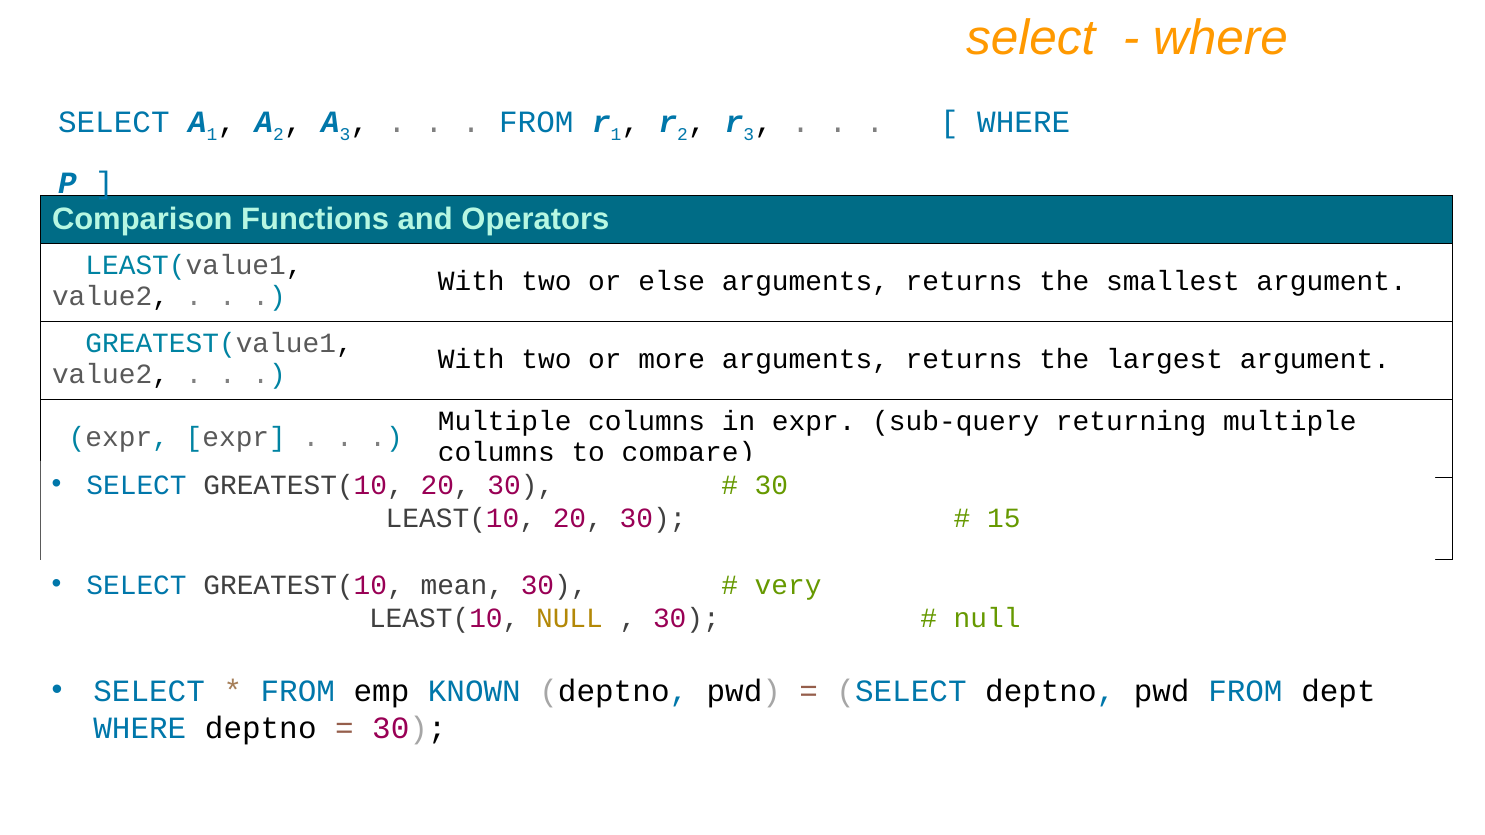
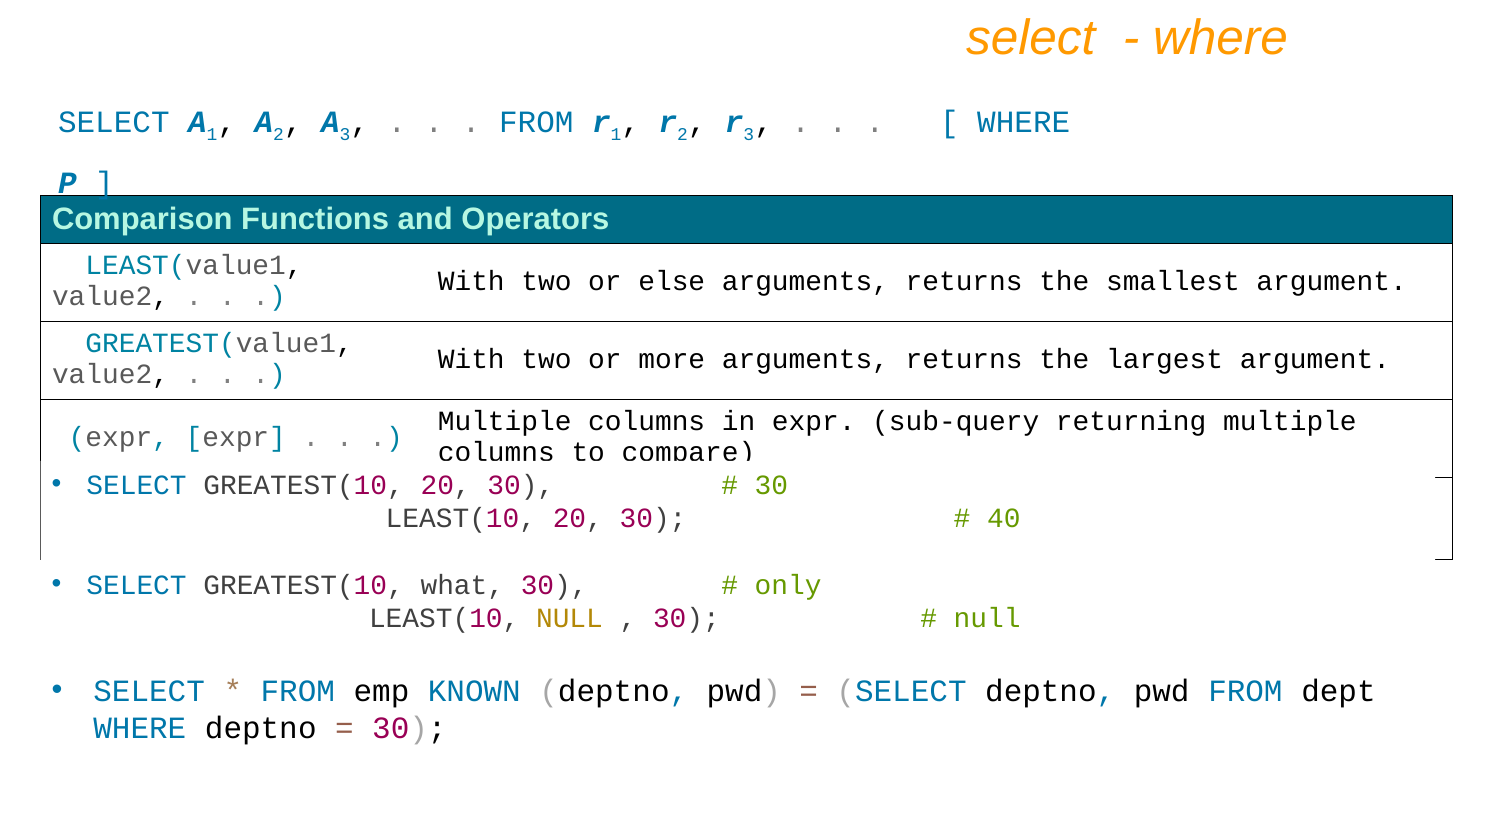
15: 15 -> 40
mean: mean -> what
very: very -> only
